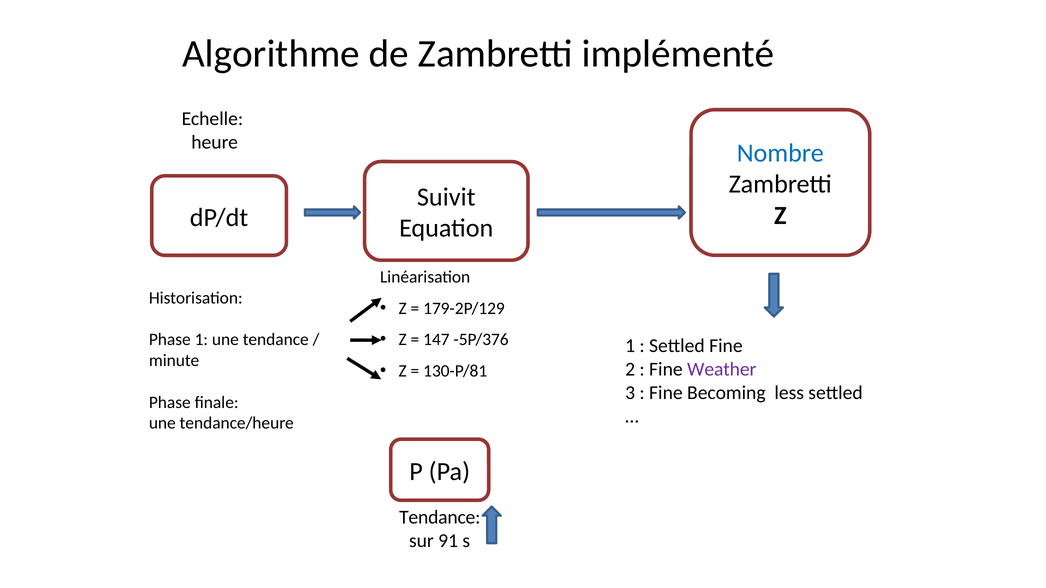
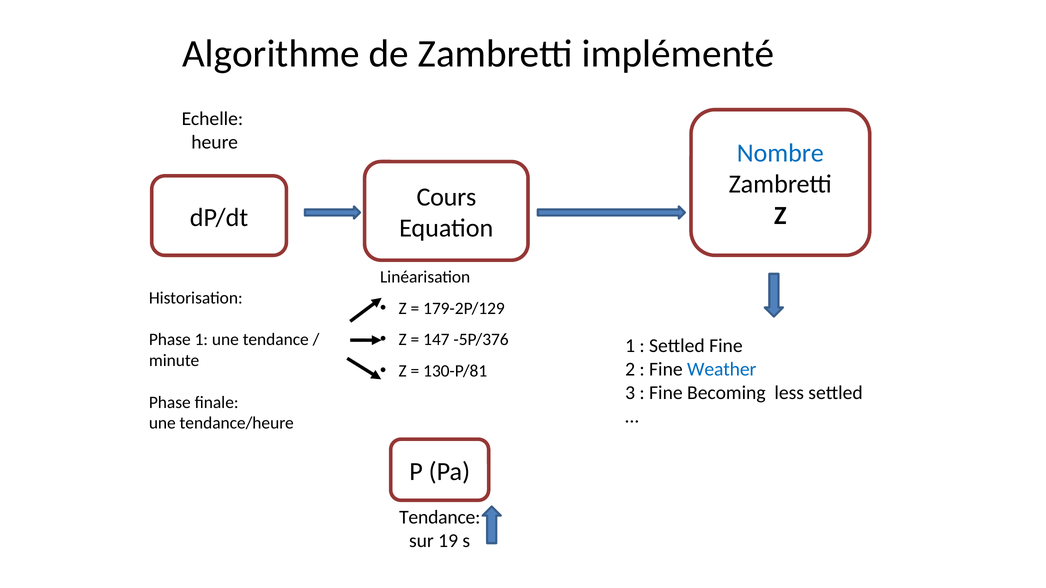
Suivit: Suivit -> Cours
Weather colour: purple -> blue
91: 91 -> 19
